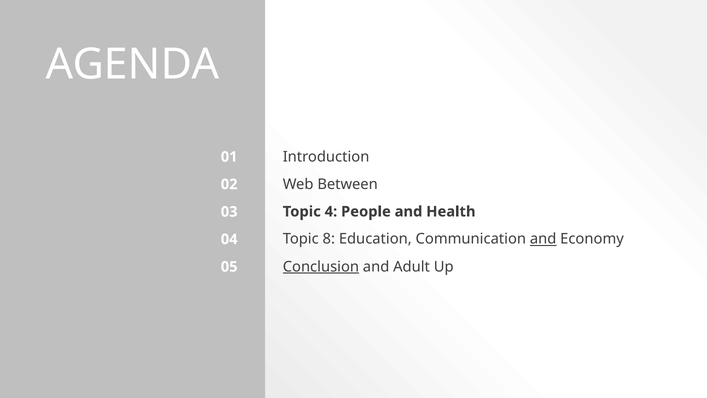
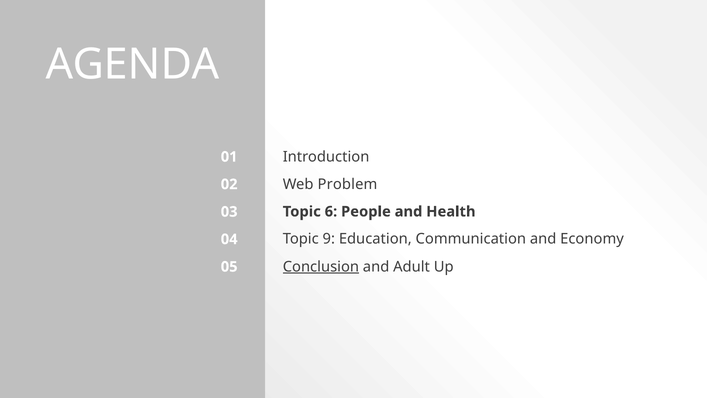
Between: Between -> Problem
4: 4 -> 6
8: 8 -> 9
and at (543, 239) underline: present -> none
